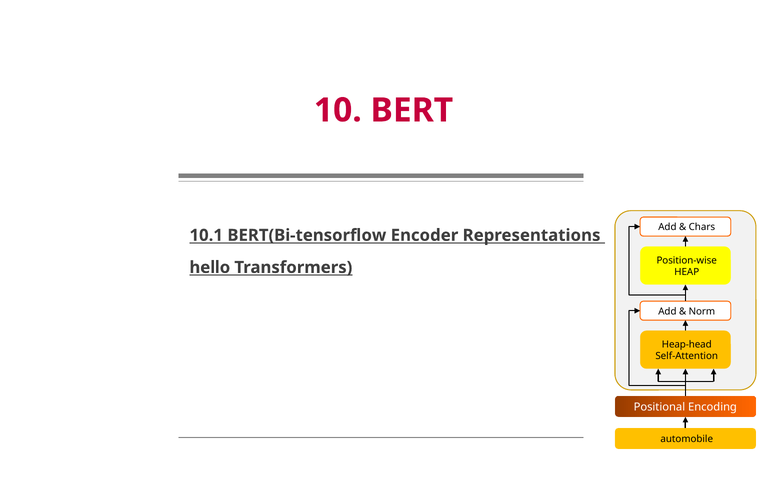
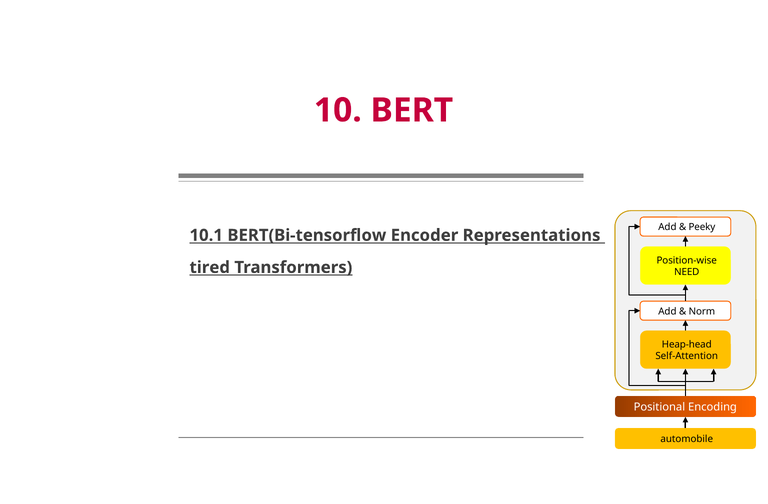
Chars: Chars -> Peeky
hello: hello -> tired
HEAP: HEAP -> NEED
